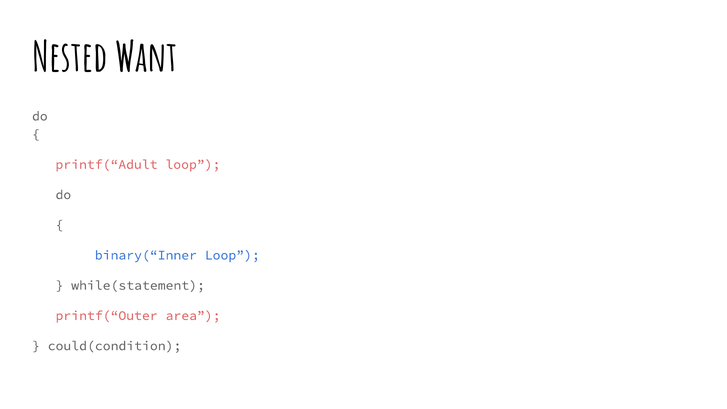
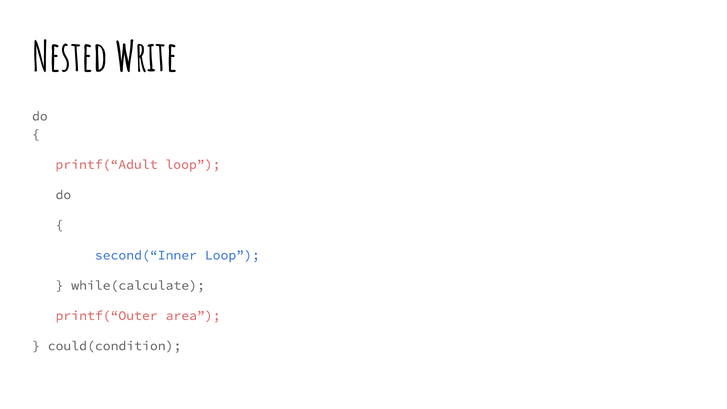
Want: Want -> Write
binary(“Inner: binary(“Inner -> second(“Inner
while(statement: while(statement -> while(calculate
